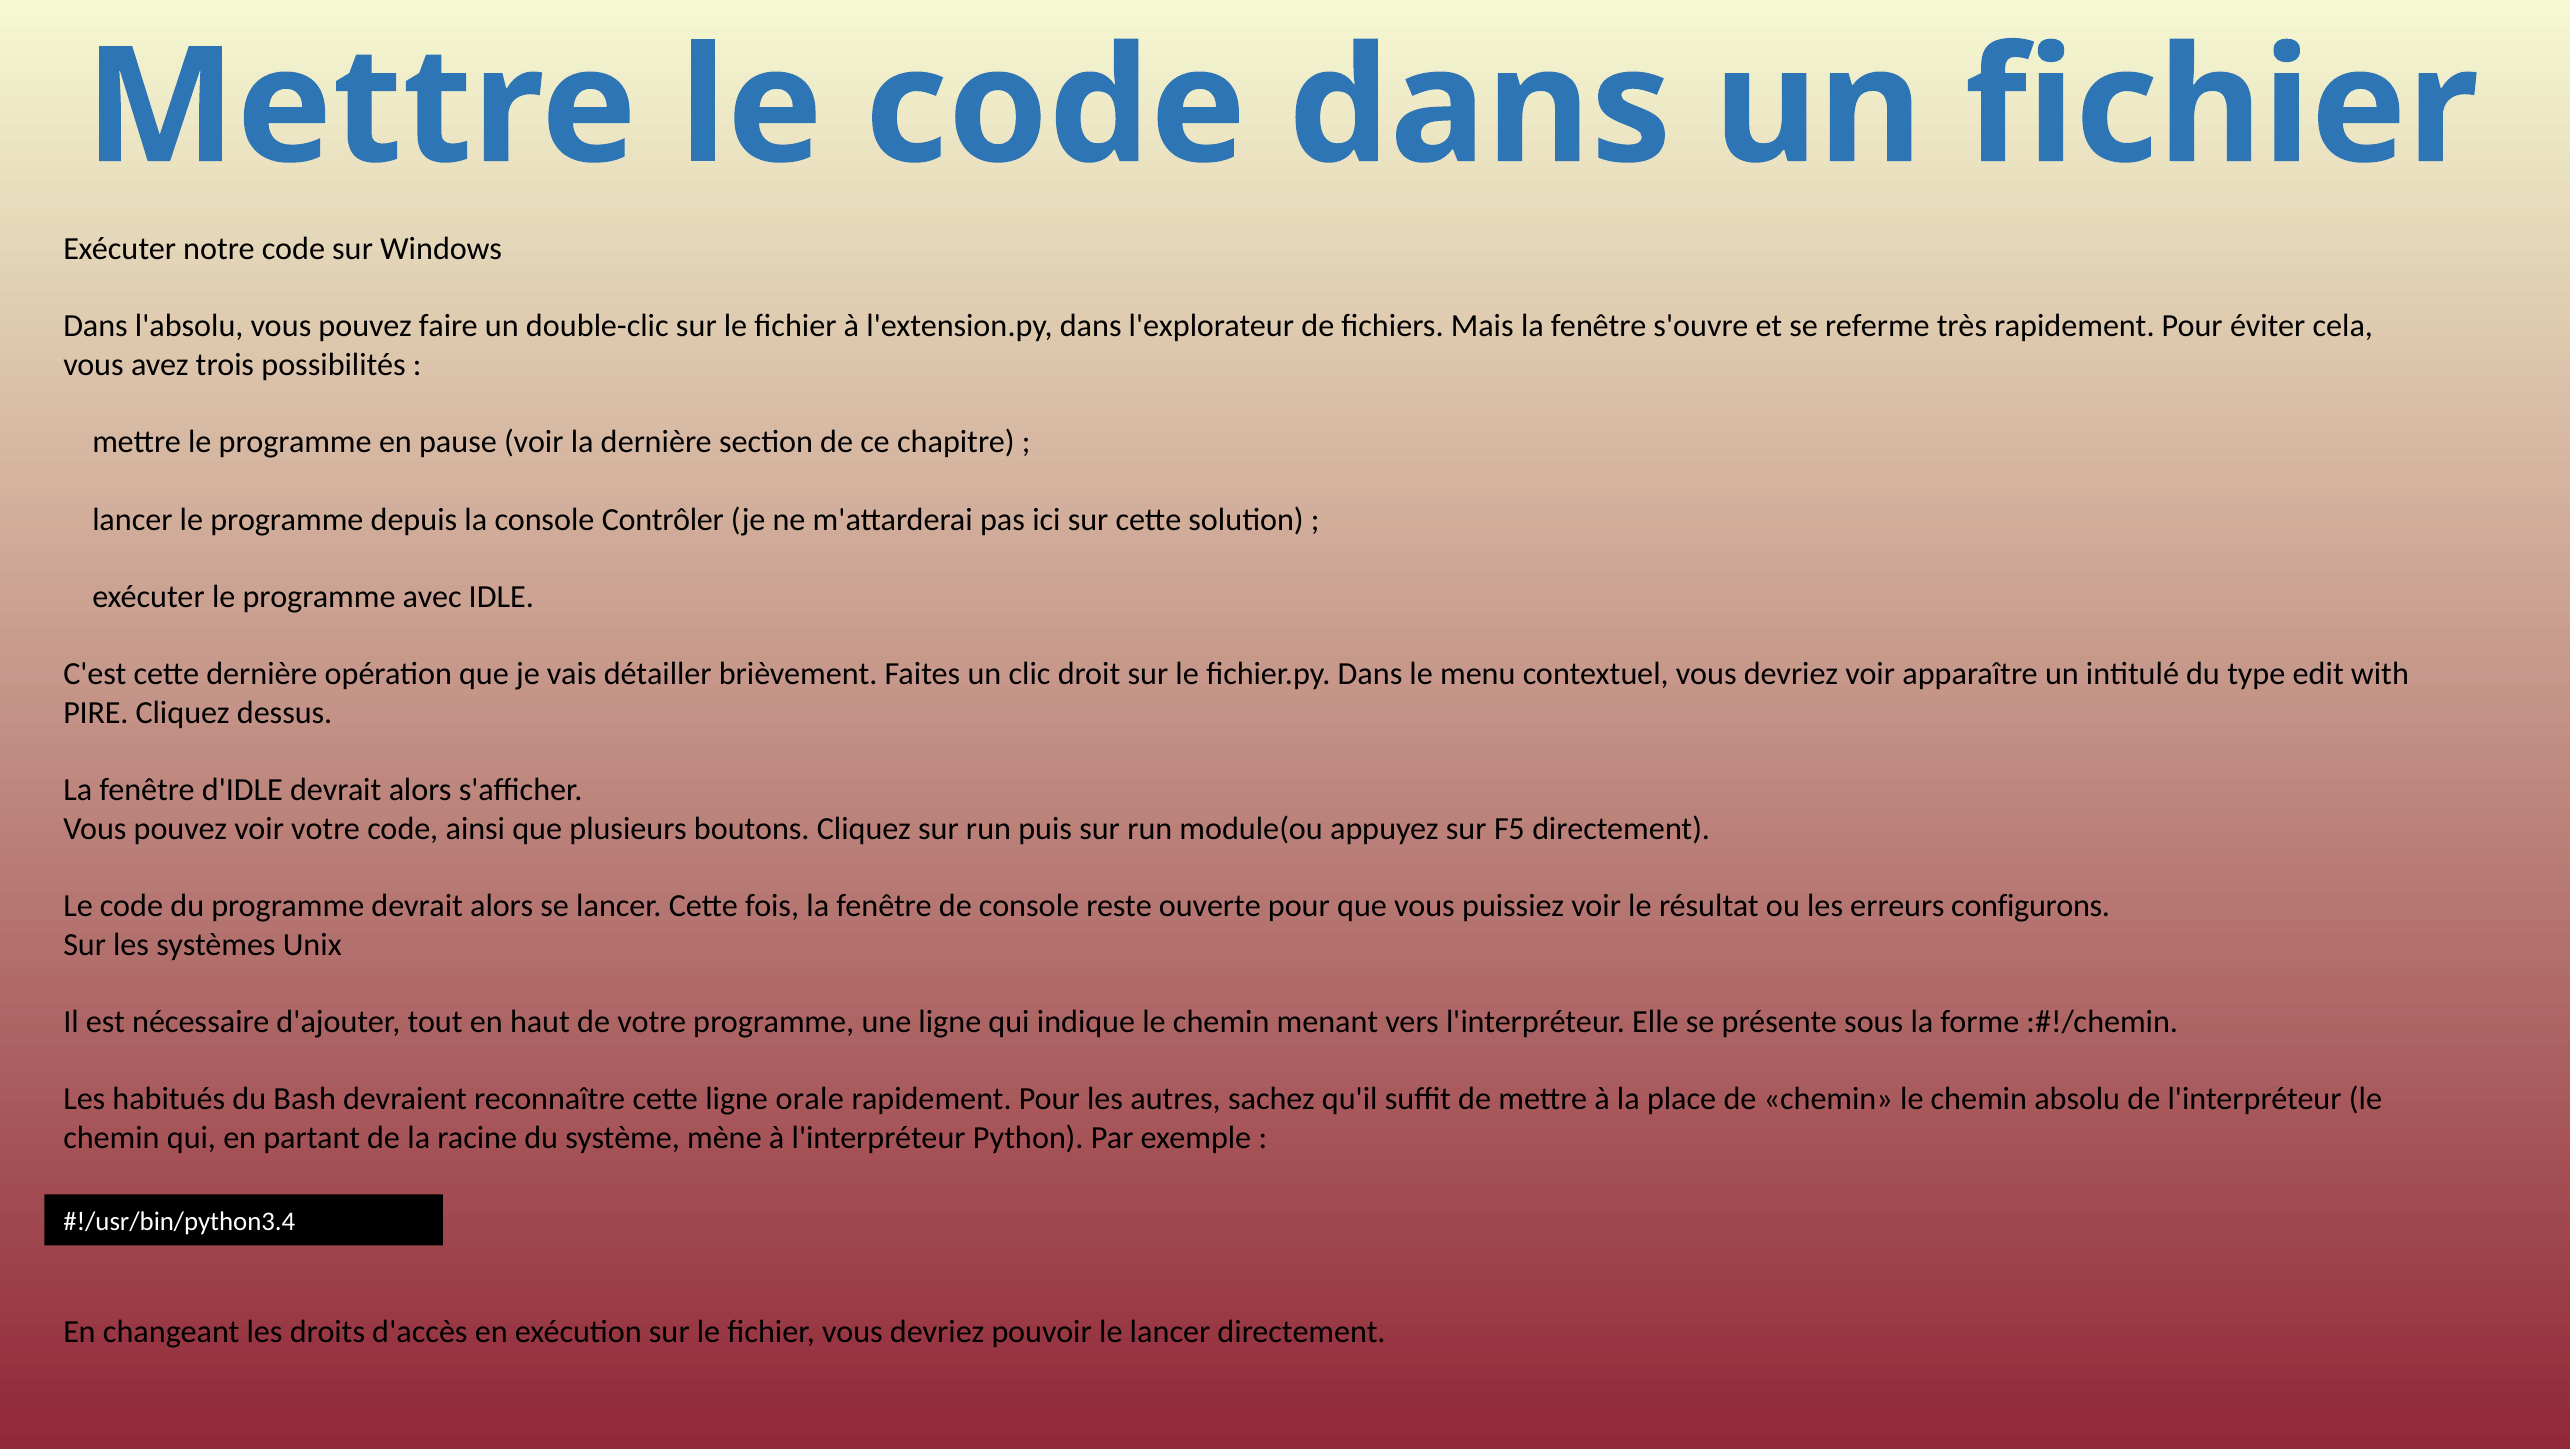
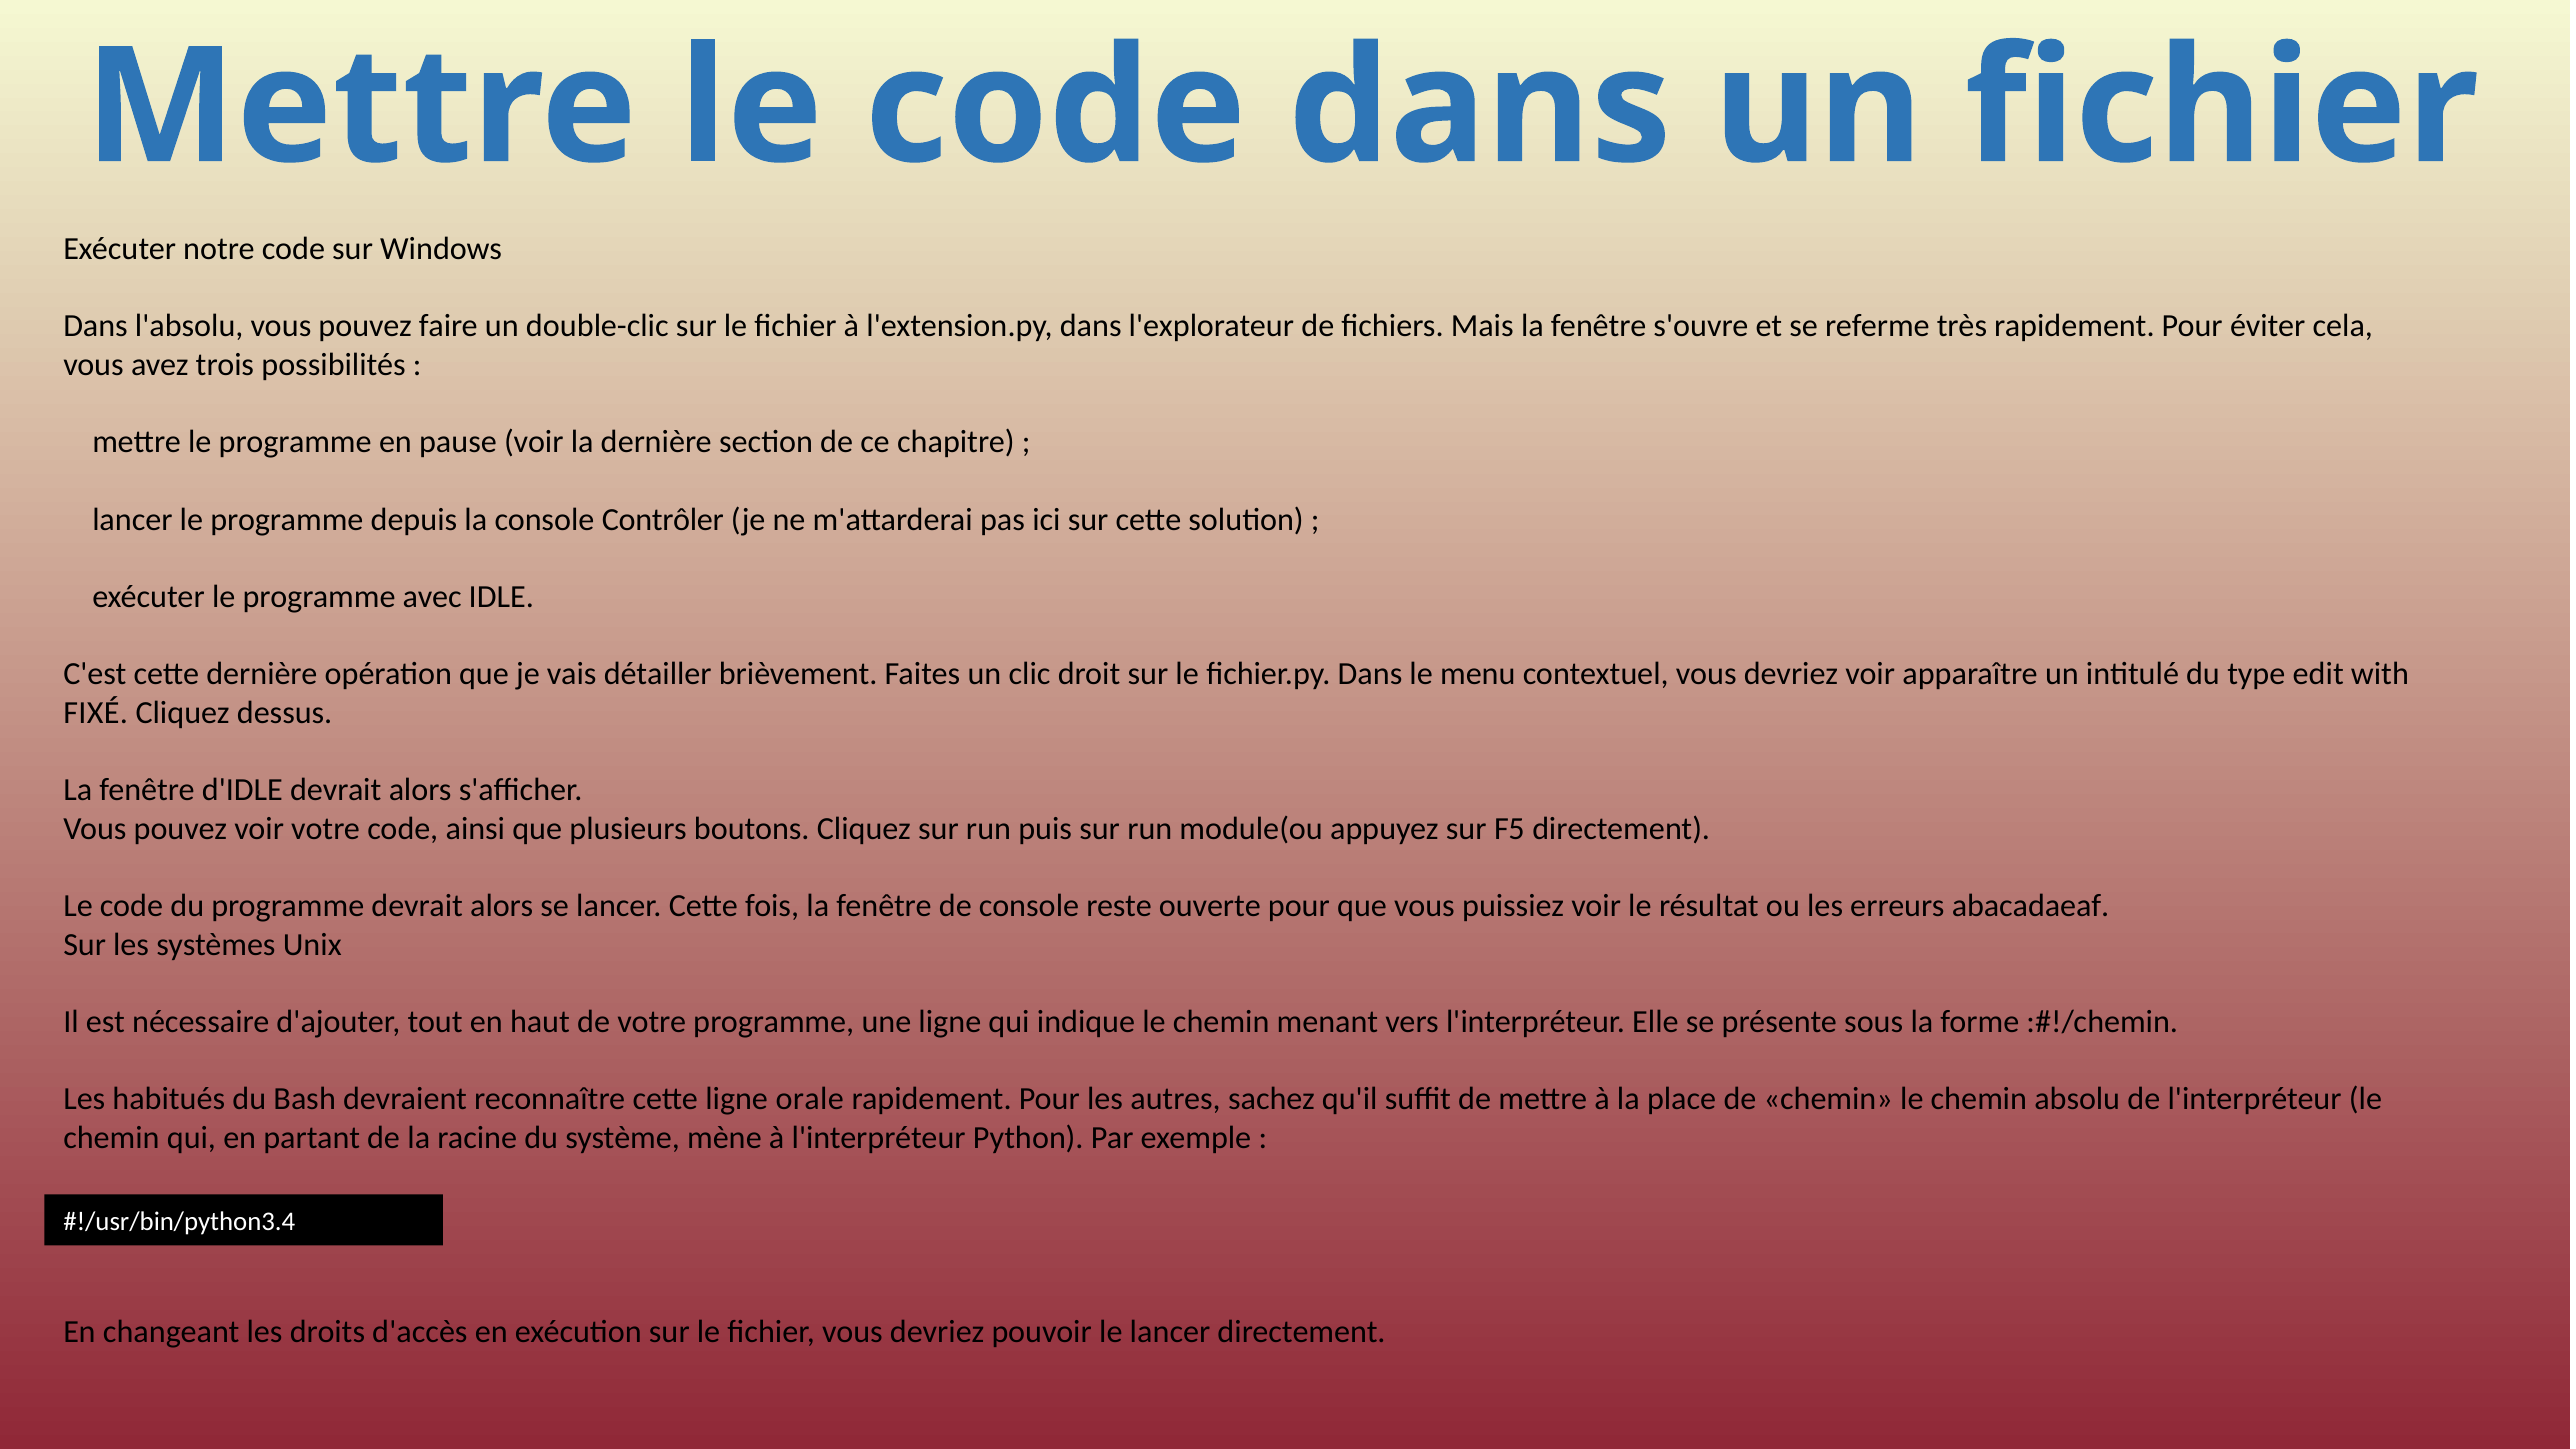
PIRE: PIRE -> FIXÉ
configurons: configurons -> abacadaeaf
